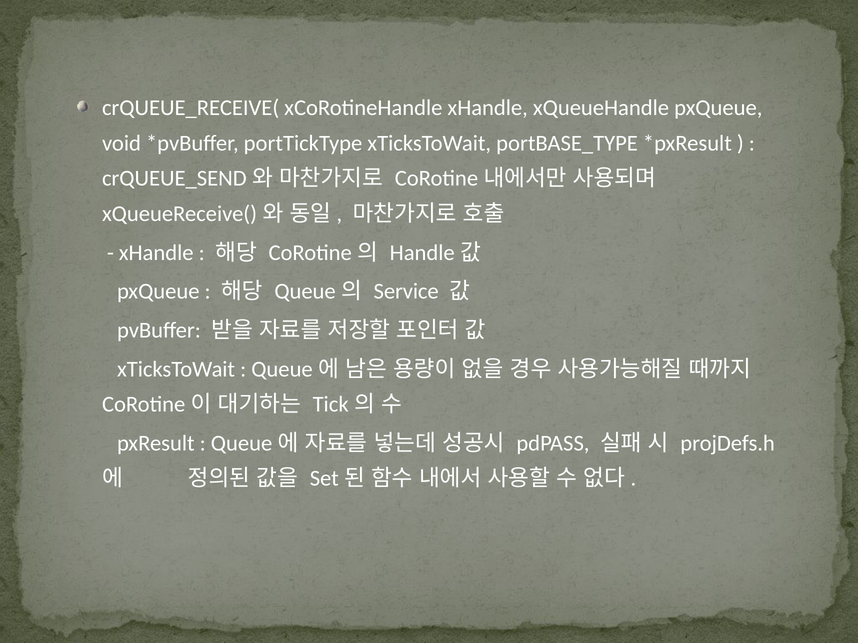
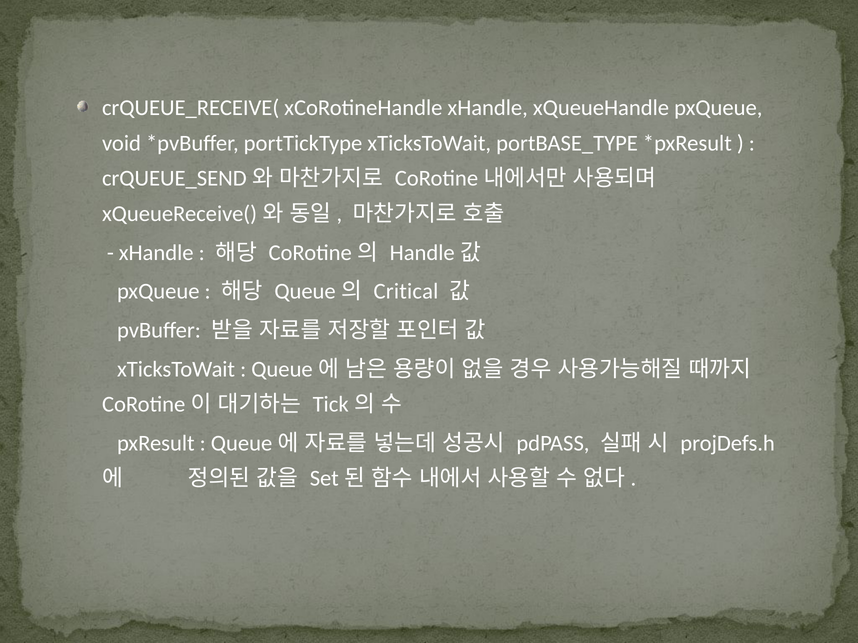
Service: Service -> Critical
